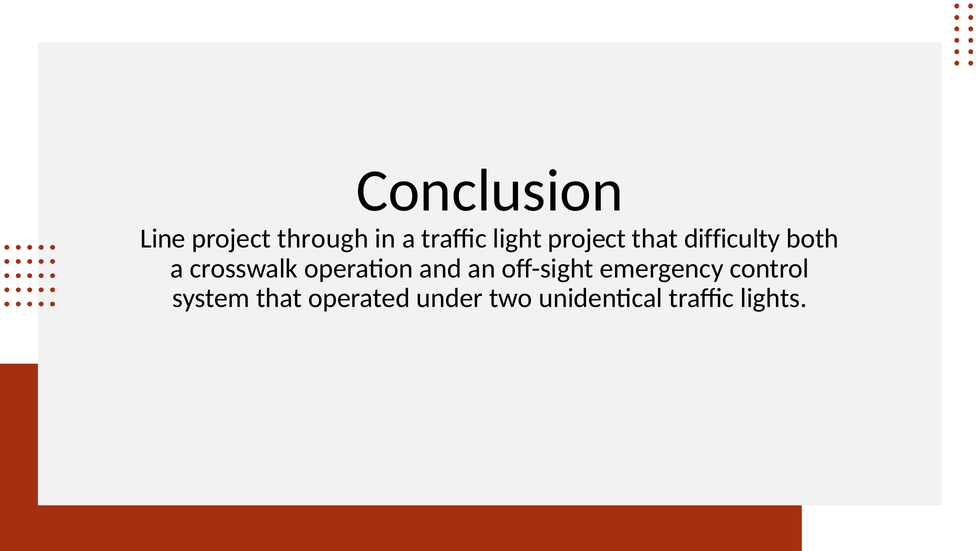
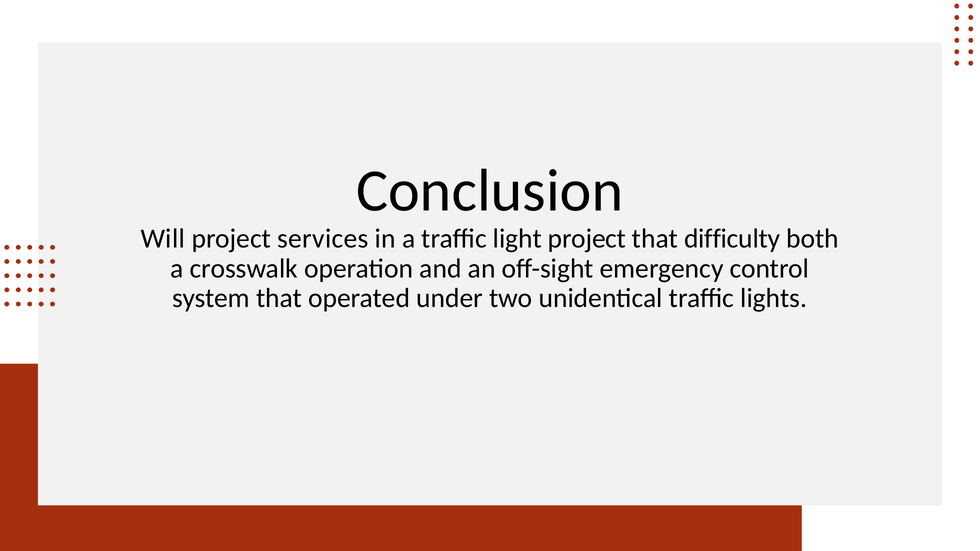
Line: Line -> Will
through: through -> services
